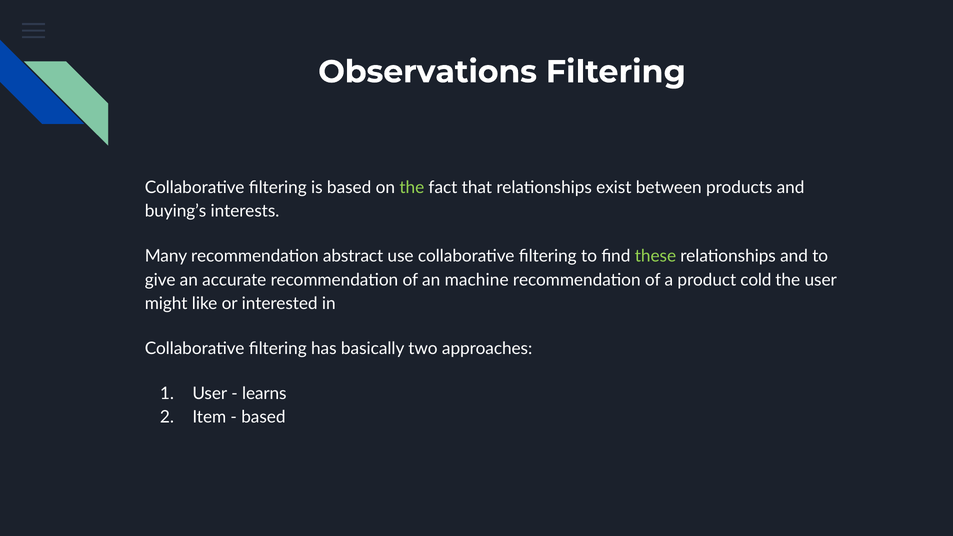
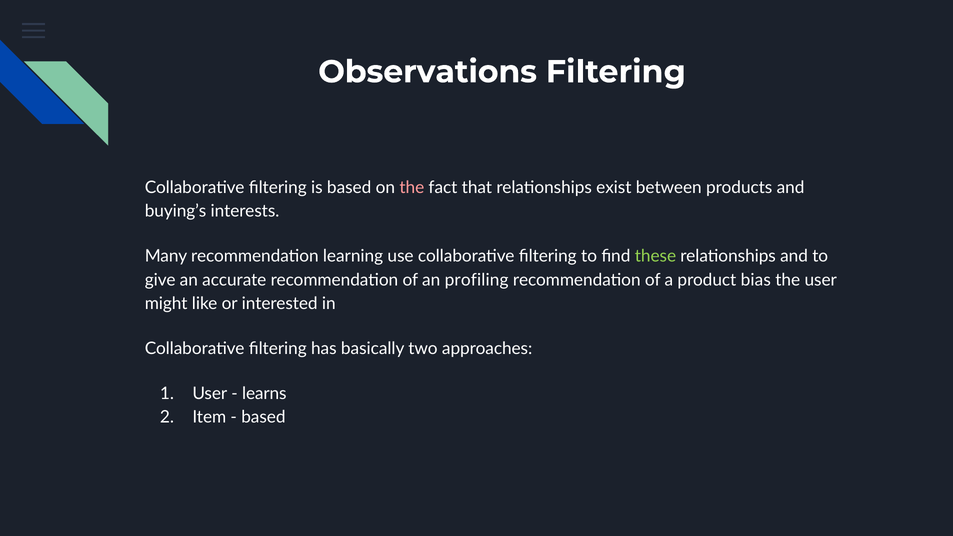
the at (412, 188) colour: light green -> pink
abstract: abstract -> learning
machine: machine -> profiling
cold: cold -> bias
